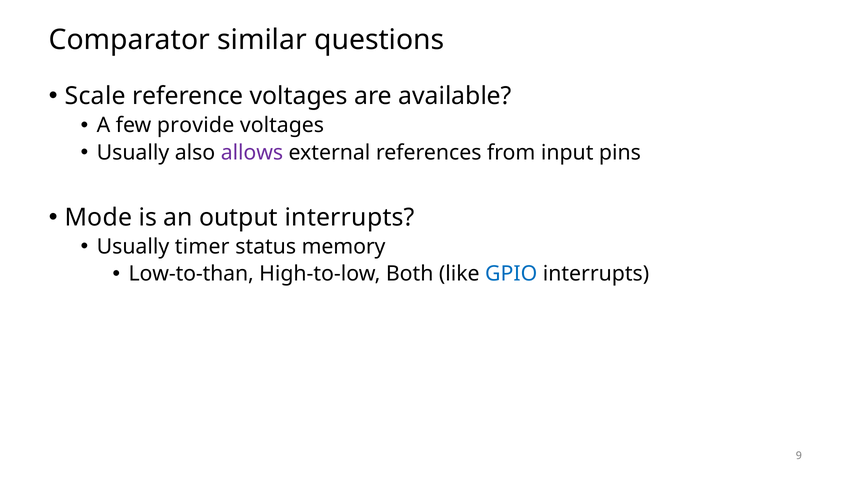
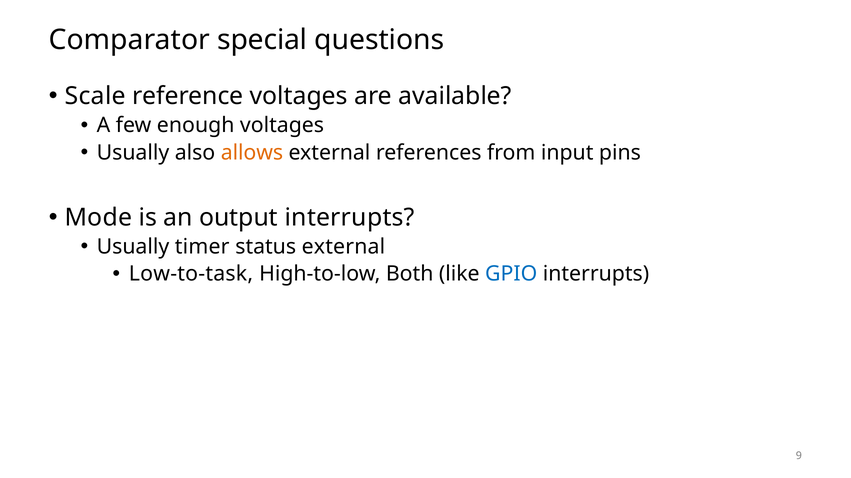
similar: similar -> special
provide: provide -> enough
allows colour: purple -> orange
status memory: memory -> external
Low-to-than: Low-to-than -> Low-to-task
